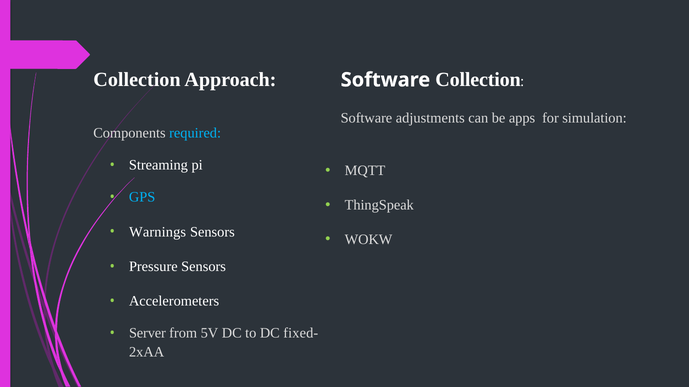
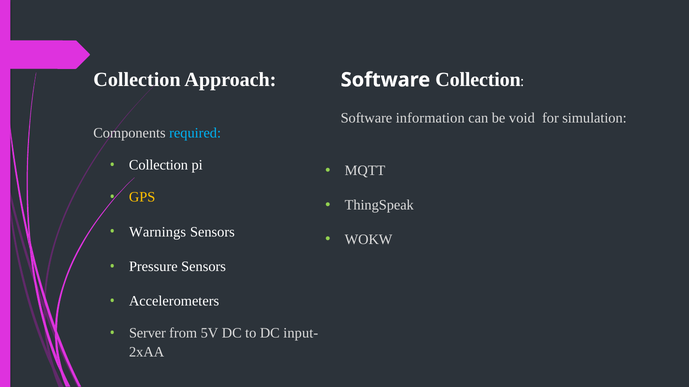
adjustments: adjustments -> information
apps: apps -> void
Streaming at (158, 165): Streaming -> Collection
GPS colour: light blue -> yellow
fixed-: fixed- -> input-
